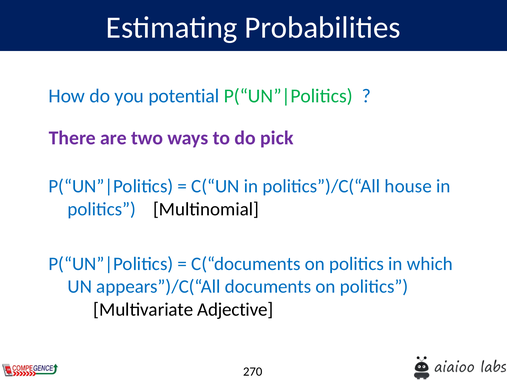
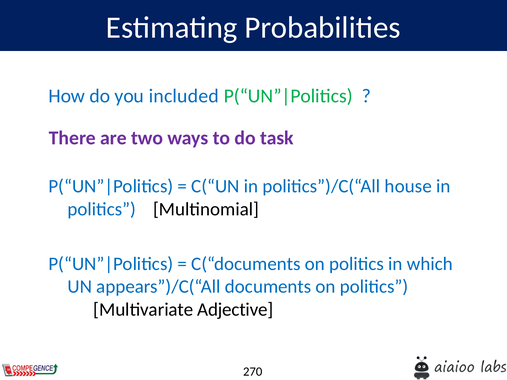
potential: potential -> included
pick: pick -> task
